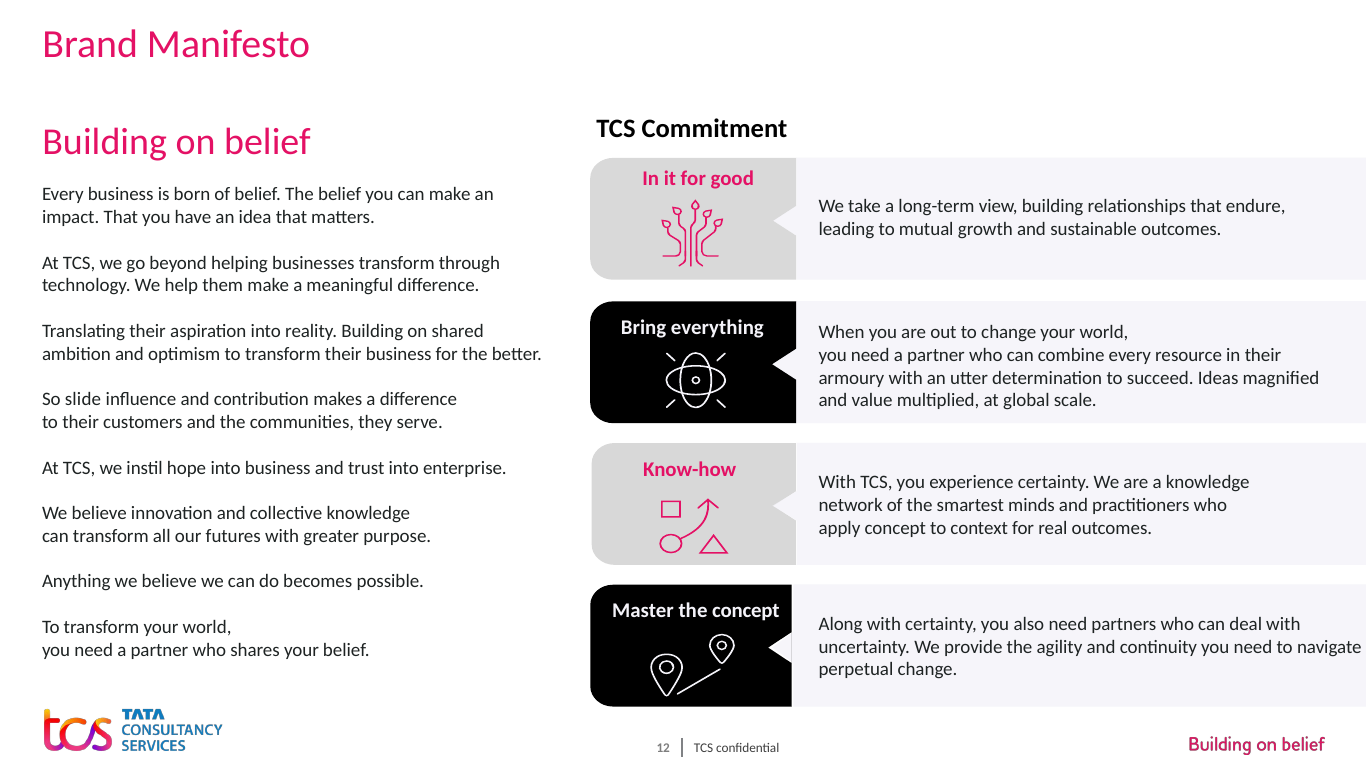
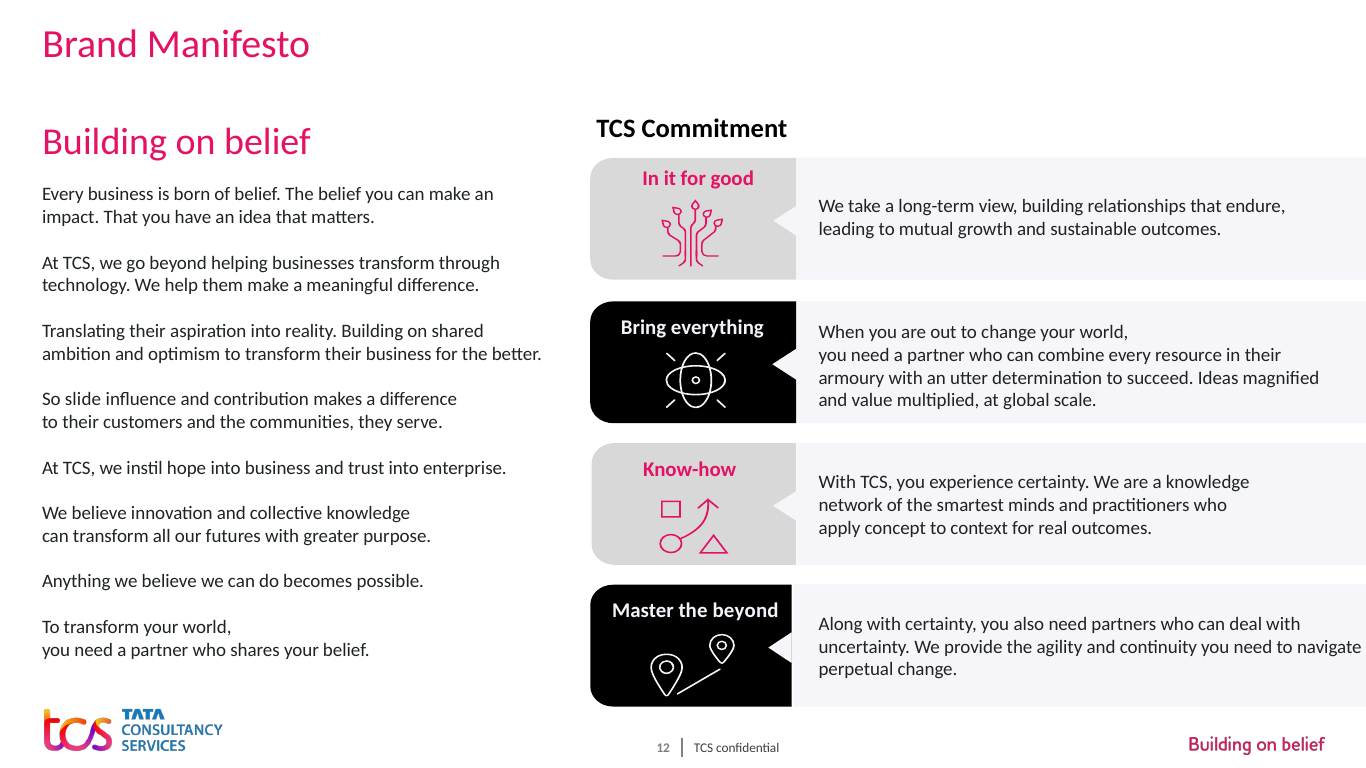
the concept: concept -> beyond
